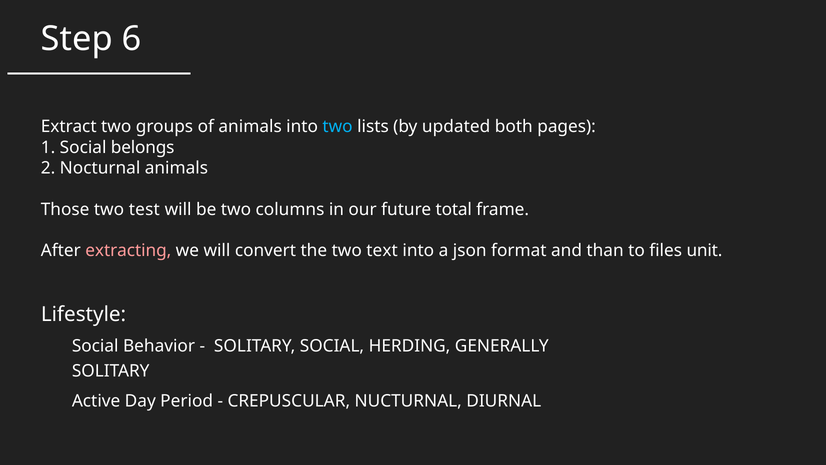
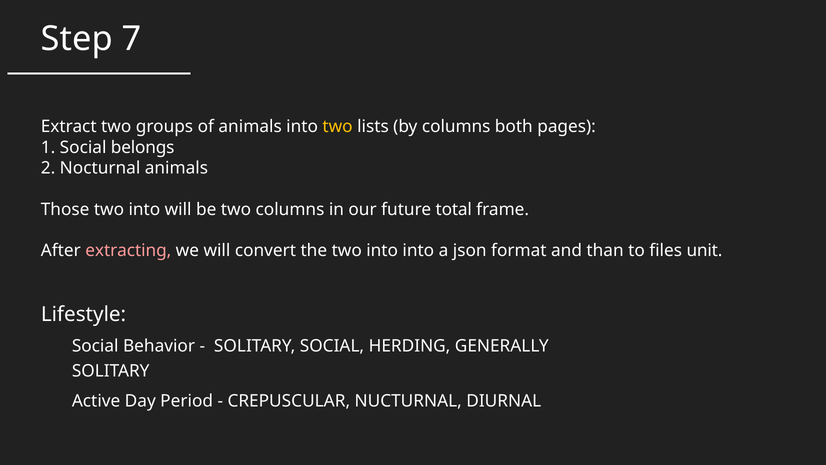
6: 6 -> 7
two at (338, 127) colour: light blue -> yellow
by updated: updated -> columns
Those two test: test -> into
the two text: text -> into
